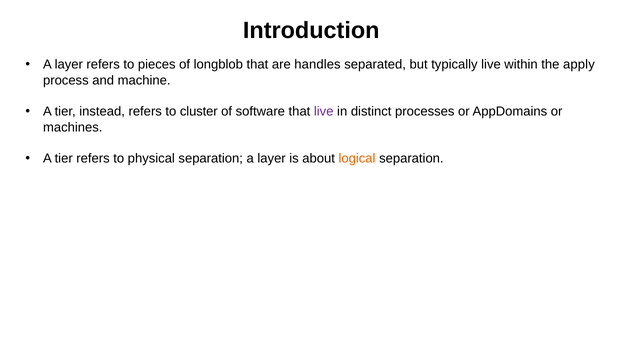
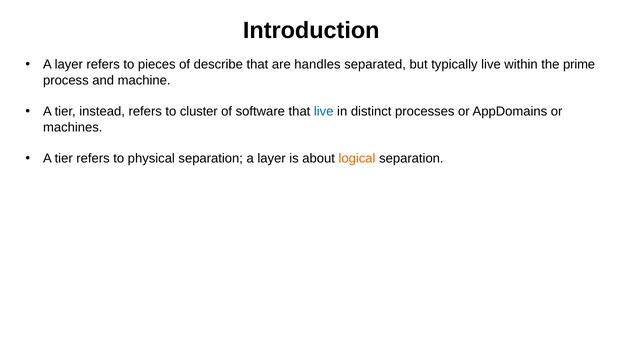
longblob: longblob -> describe
apply: apply -> prime
live at (324, 112) colour: purple -> blue
